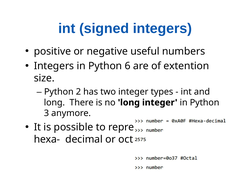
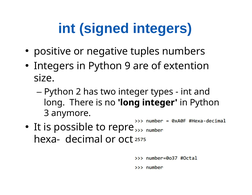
useful: useful -> tuples
6: 6 -> 9
